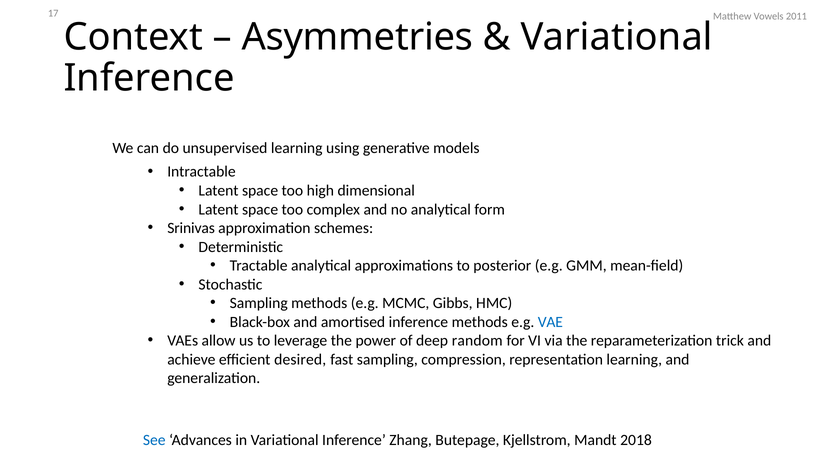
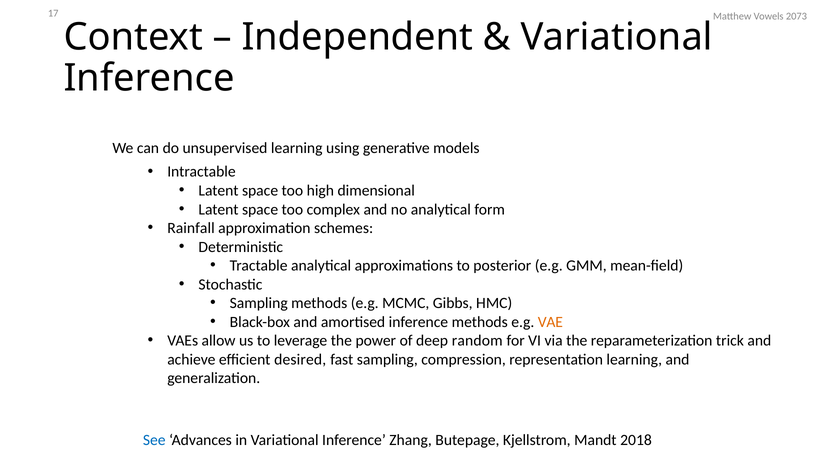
2011: 2011 -> 2073
Asymmetries: Asymmetries -> Independent
Srinivas: Srinivas -> Rainfall
VAE colour: blue -> orange
